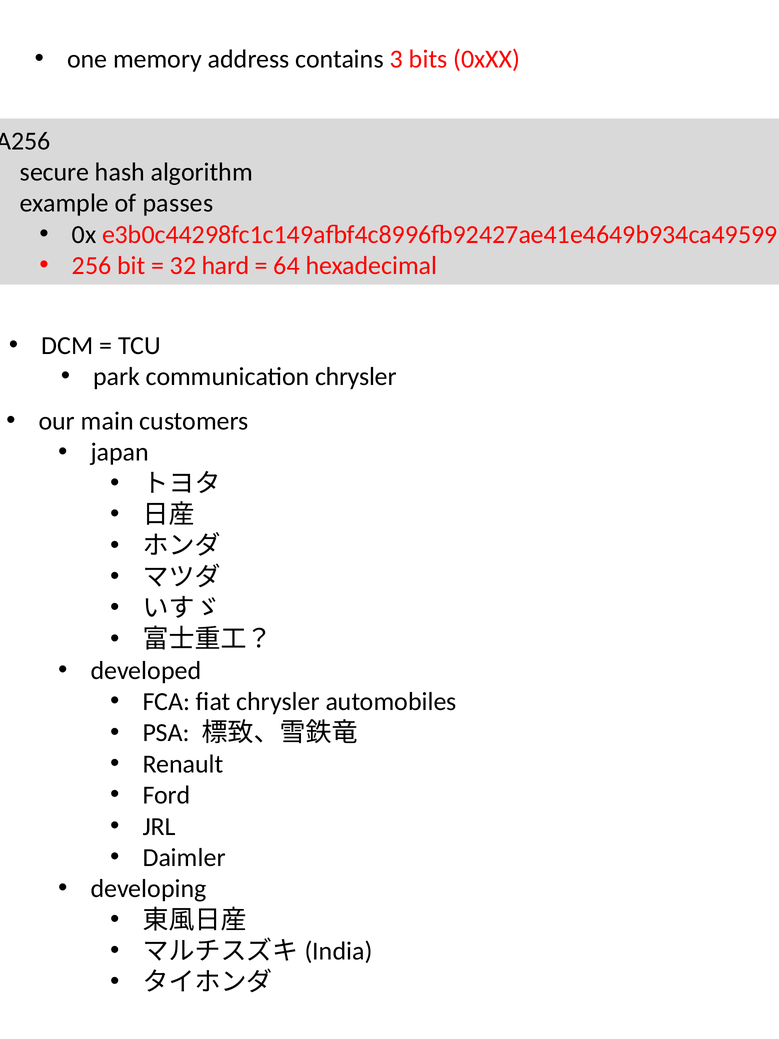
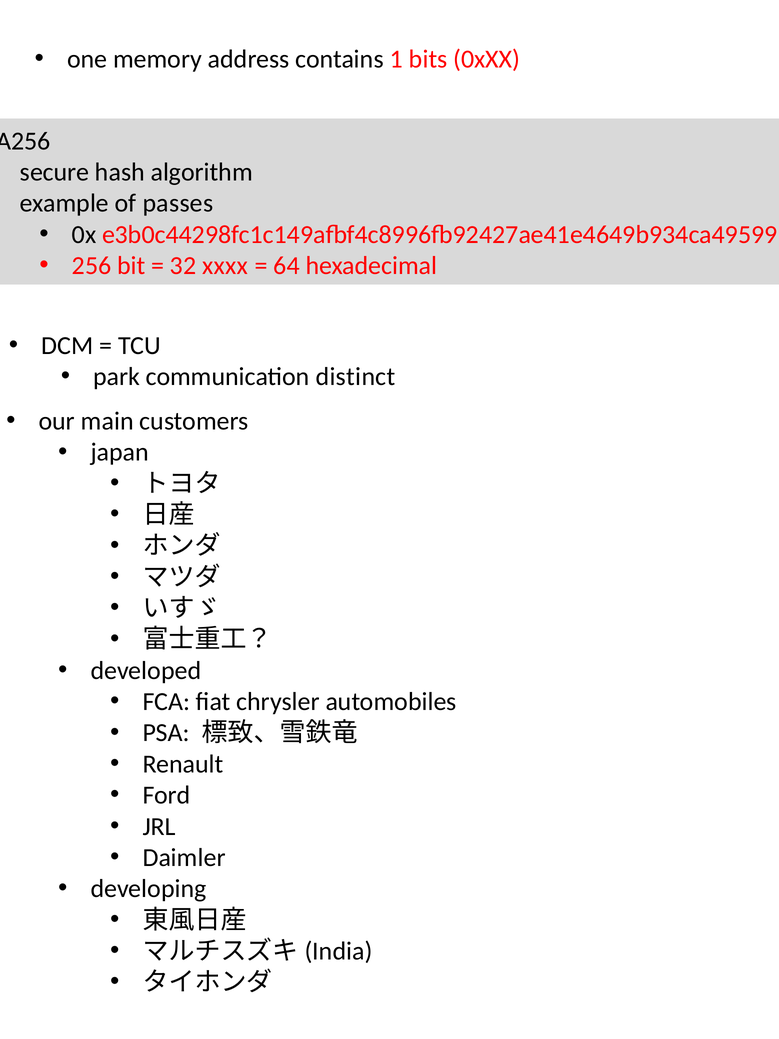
3: 3 -> 1
hard: hard -> xxxx
communication chrysler: chrysler -> distinct
